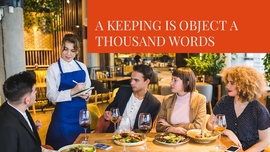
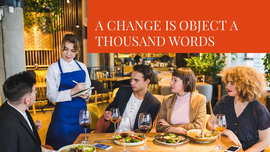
KEEPING: KEEPING -> CHANGE
